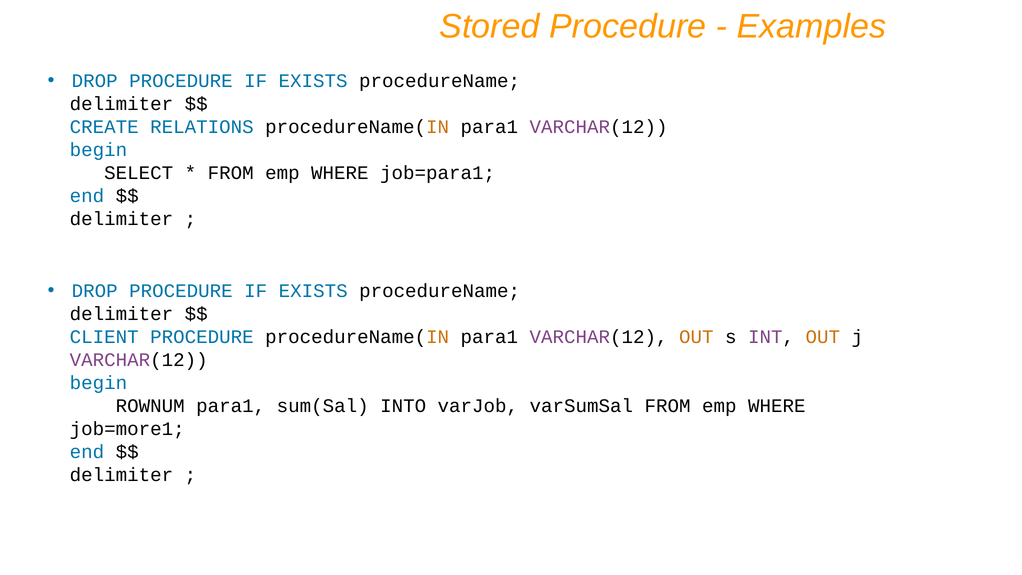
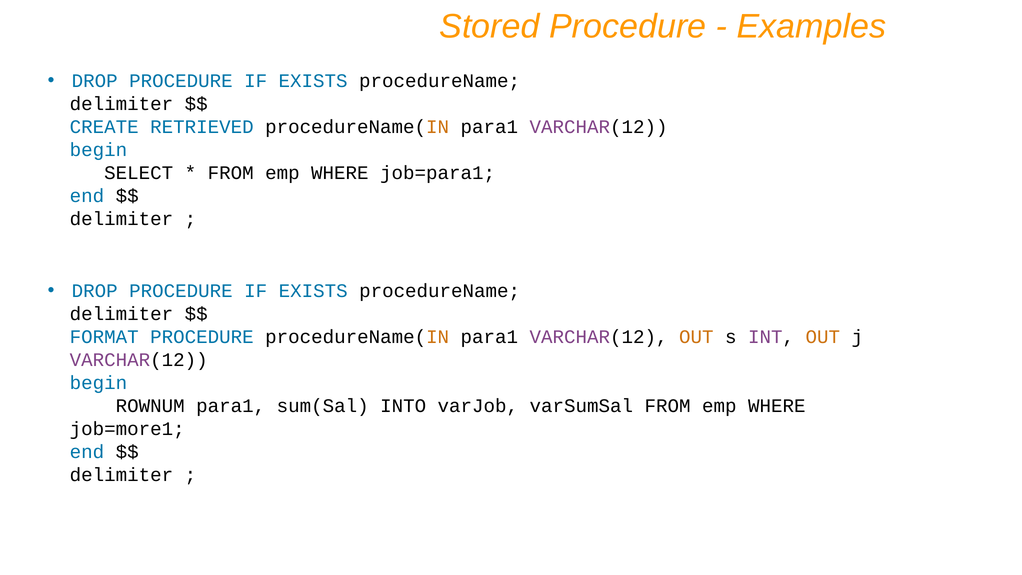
RELATIONS: RELATIONS -> RETRIEVED
CLIENT: CLIENT -> FORMAT
